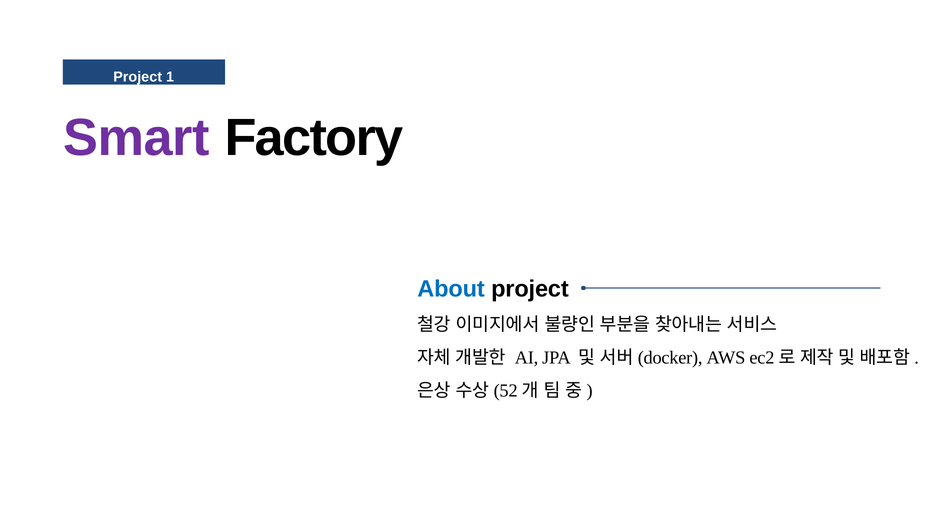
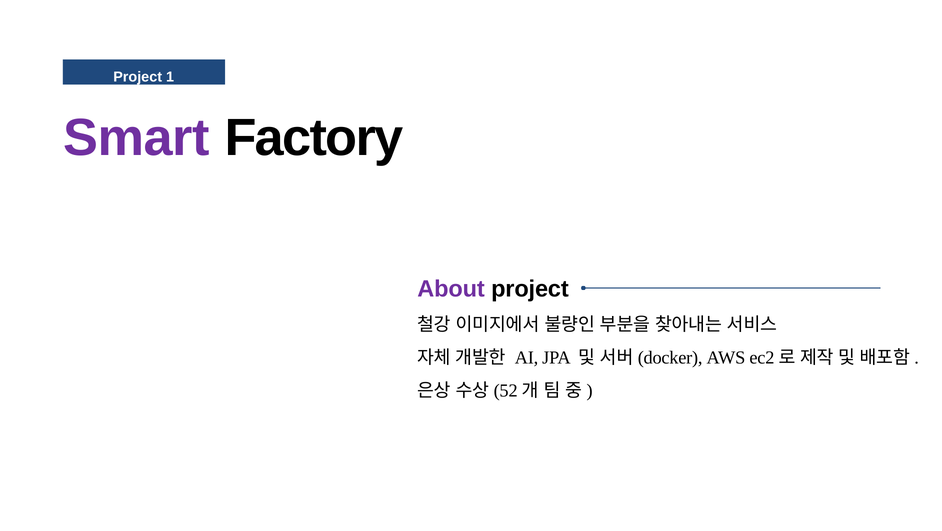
About colour: blue -> purple
